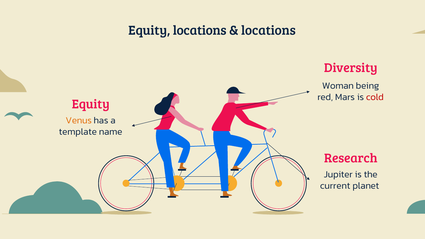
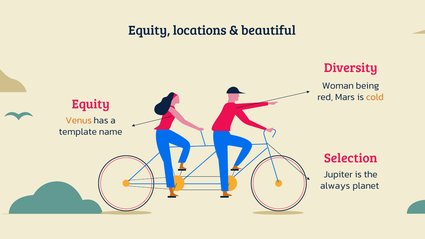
locations at (268, 30): locations -> beautiful
cold colour: red -> orange
Research: Research -> Selection
current: current -> always
